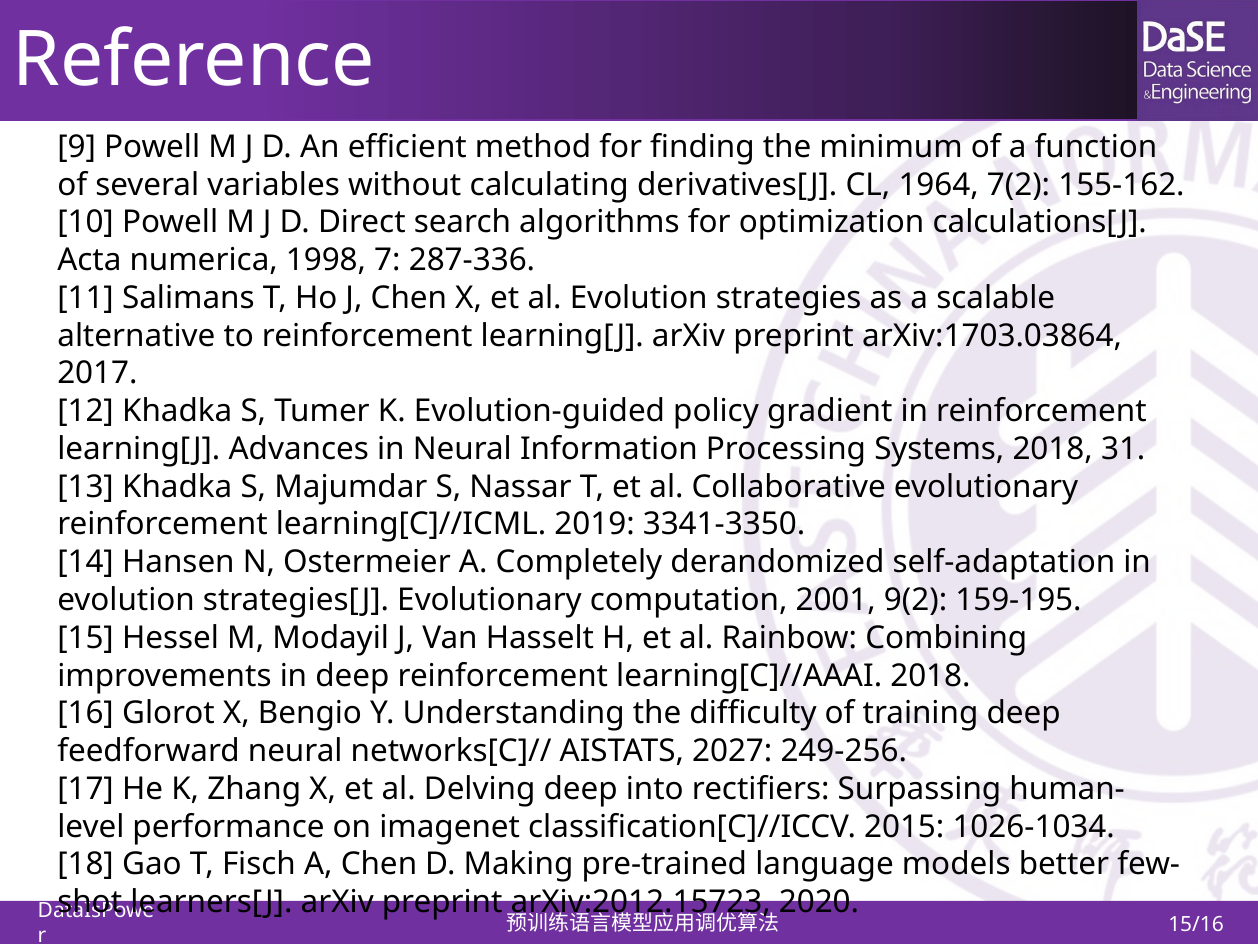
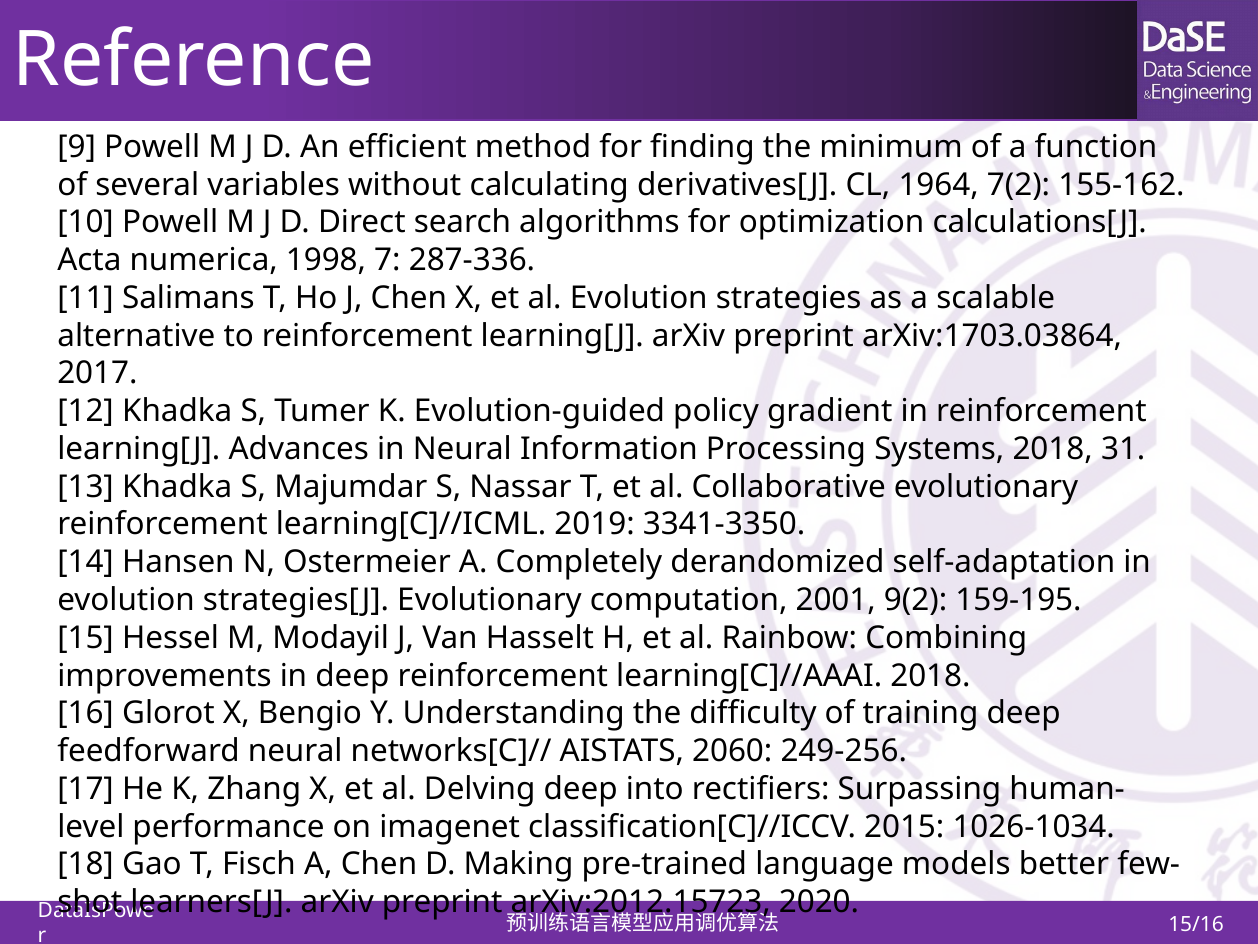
2027: 2027 -> 2060
